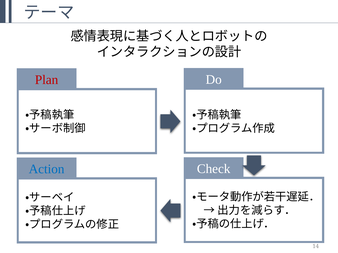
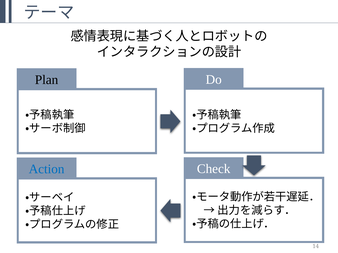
Plan colour: red -> black
